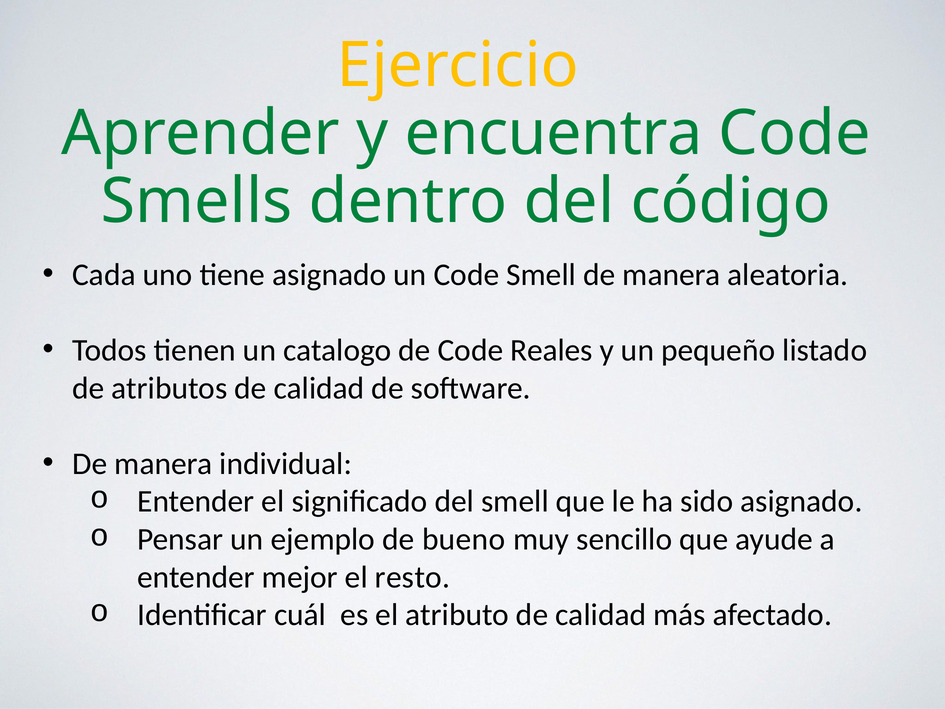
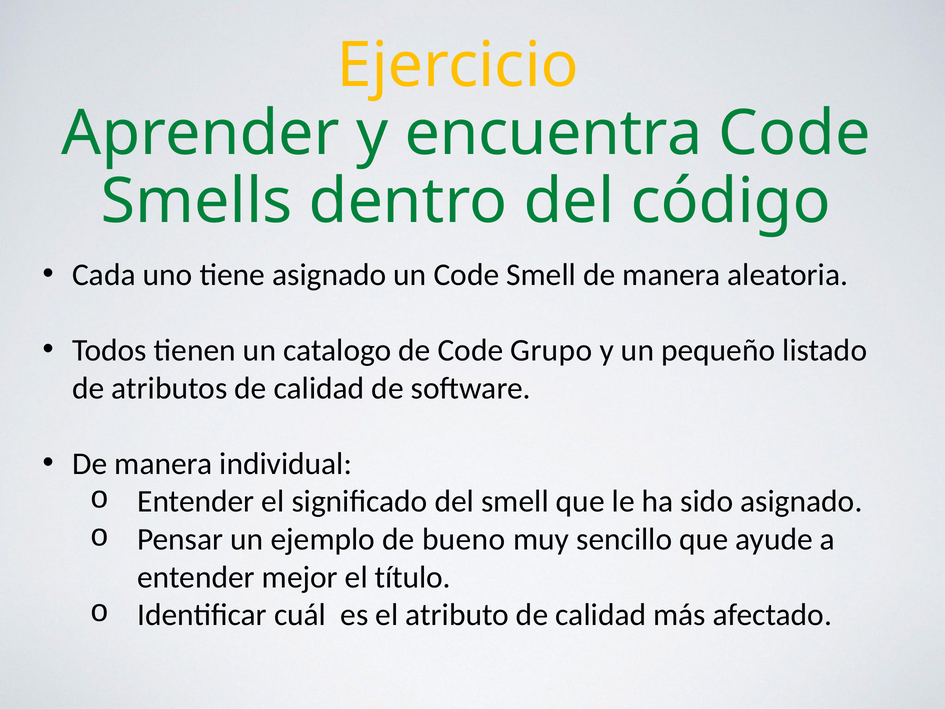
Reales: Reales -> Grupo
resto: resto -> título
